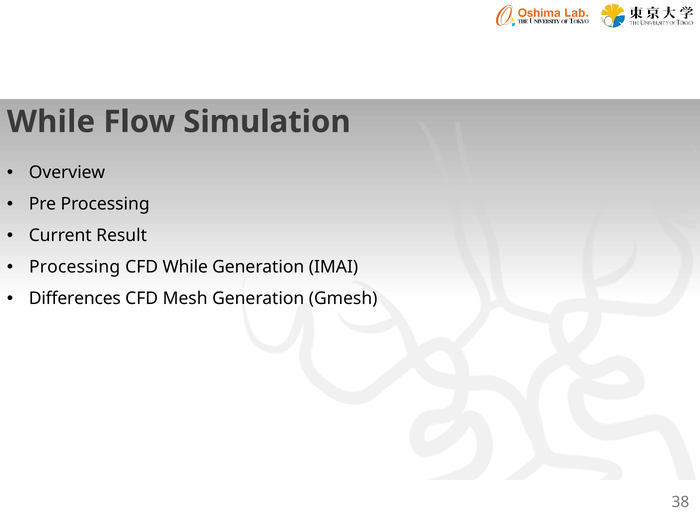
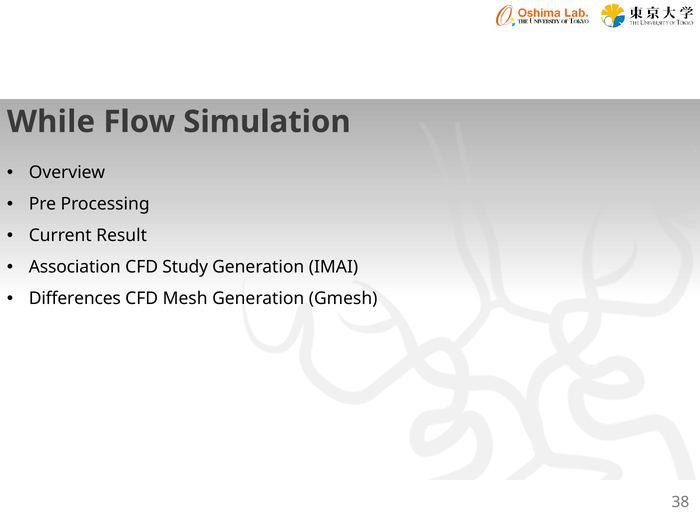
Processing at (75, 267): Processing -> Association
CFD While: While -> Study
